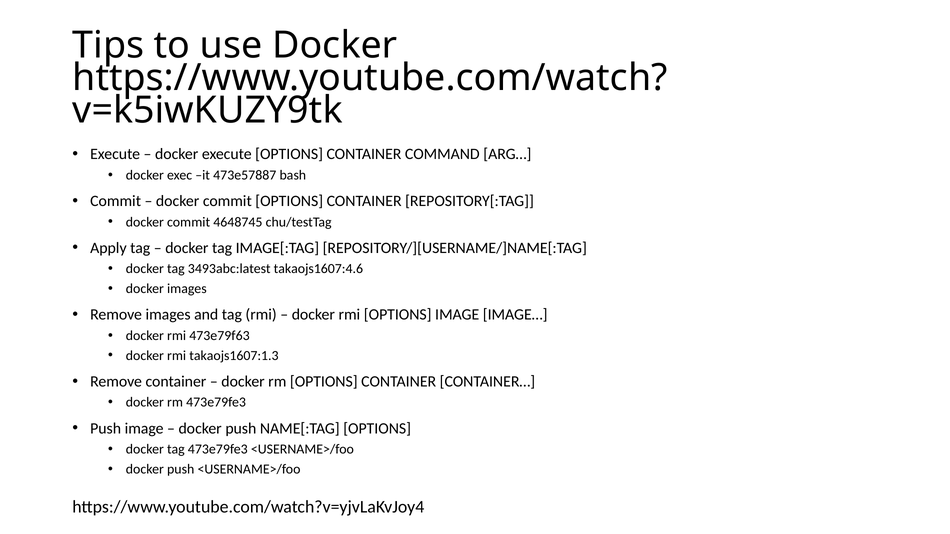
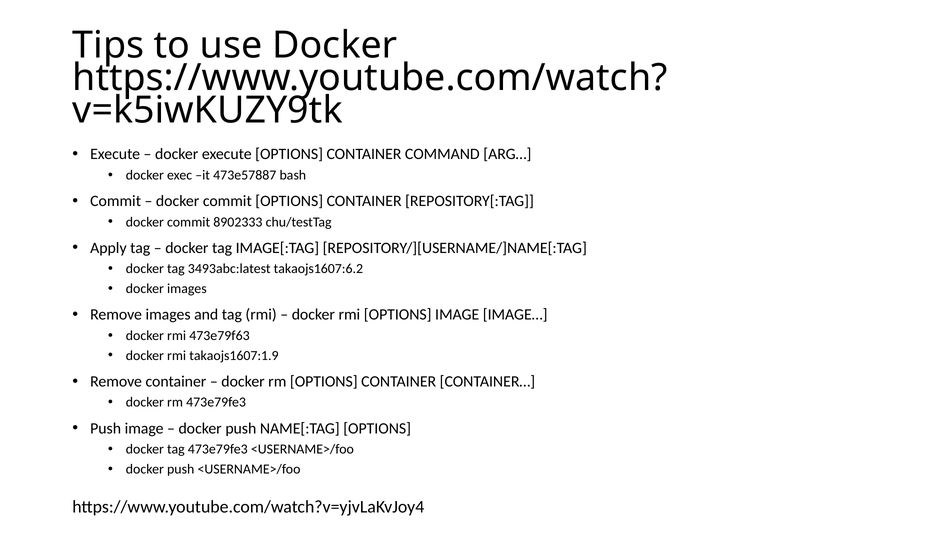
4648745: 4648745 -> 8902333
takaojs1607:4.6: takaojs1607:4.6 -> takaojs1607:6.2
takaojs1607:1.3: takaojs1607:1.3 -> takaojs1607:1.9
